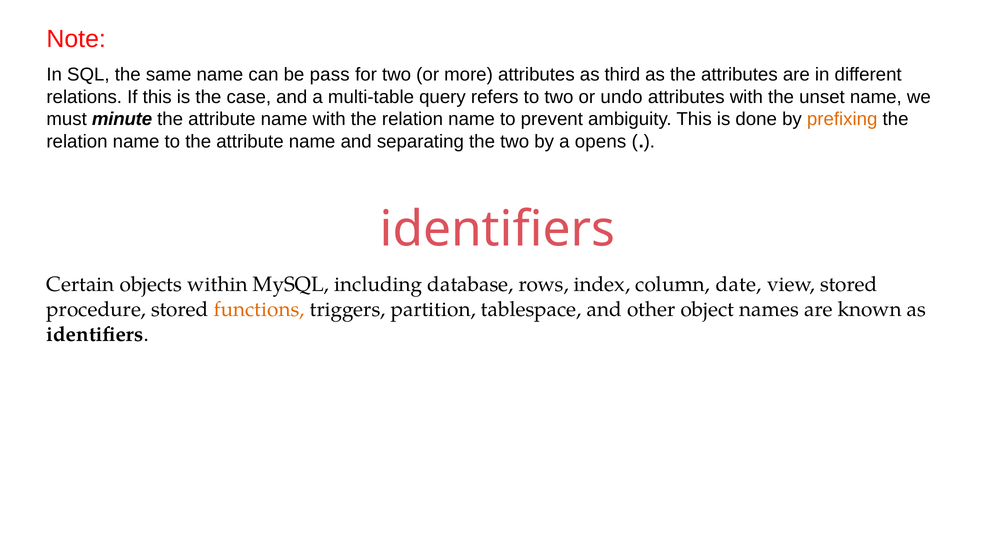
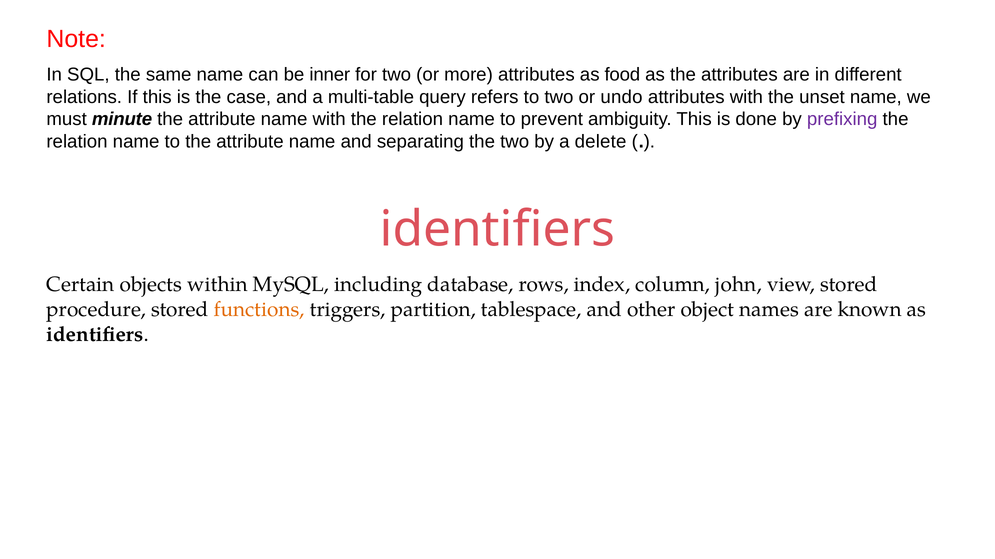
pass: pass -> inner
third: third -> food
prefixing colour: orange -> purple
opens: opens -> delete
date: date -> john
